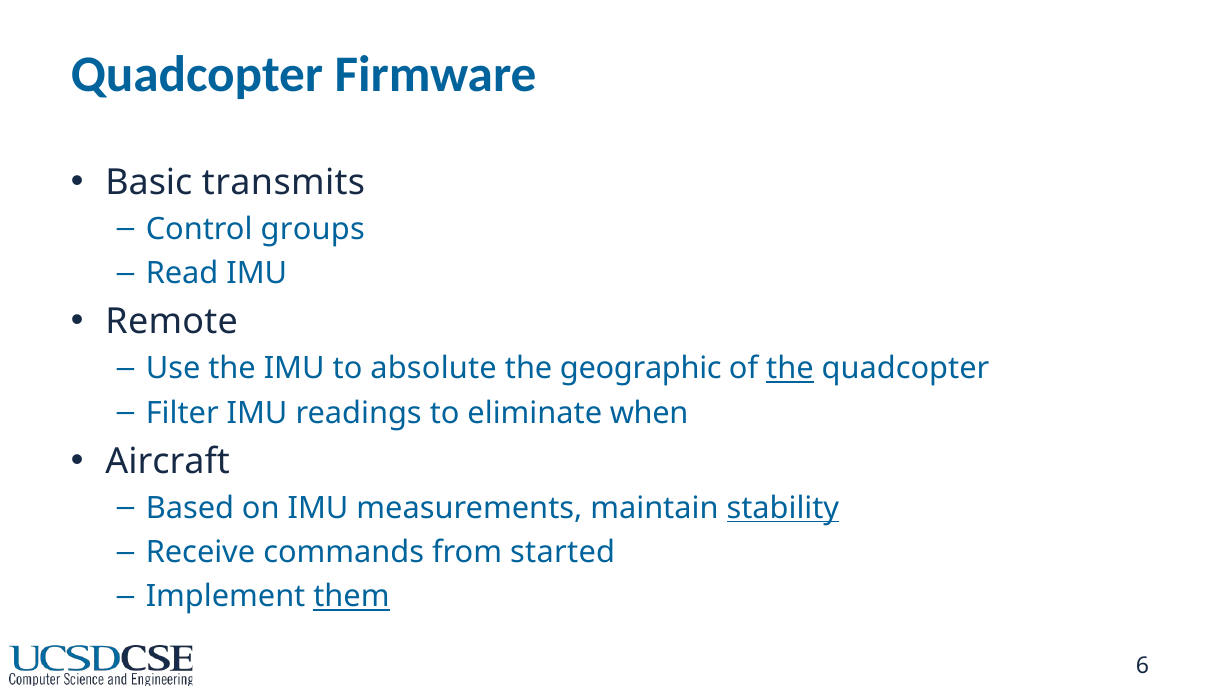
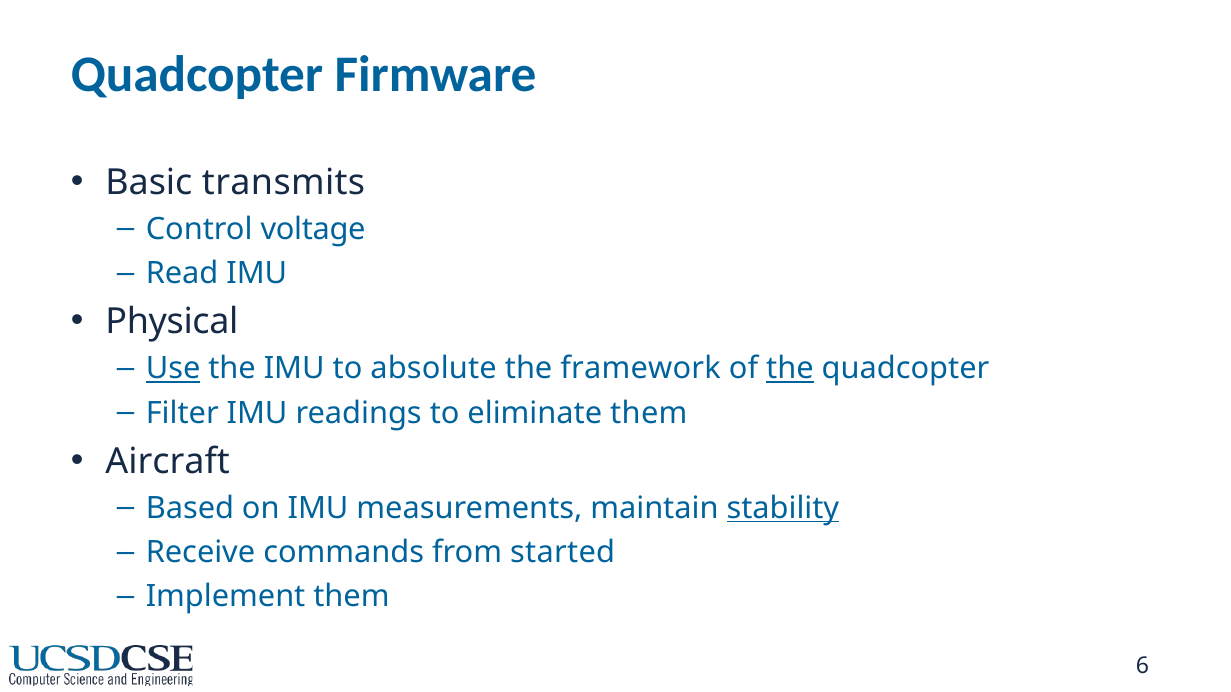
groups: groups -> voltage
Remote: Remote -> Physical
Use underline: none -> present
geographic: geographic -> framework
eliminate when: when -> them
them at (351, 597) underline: present -> none
